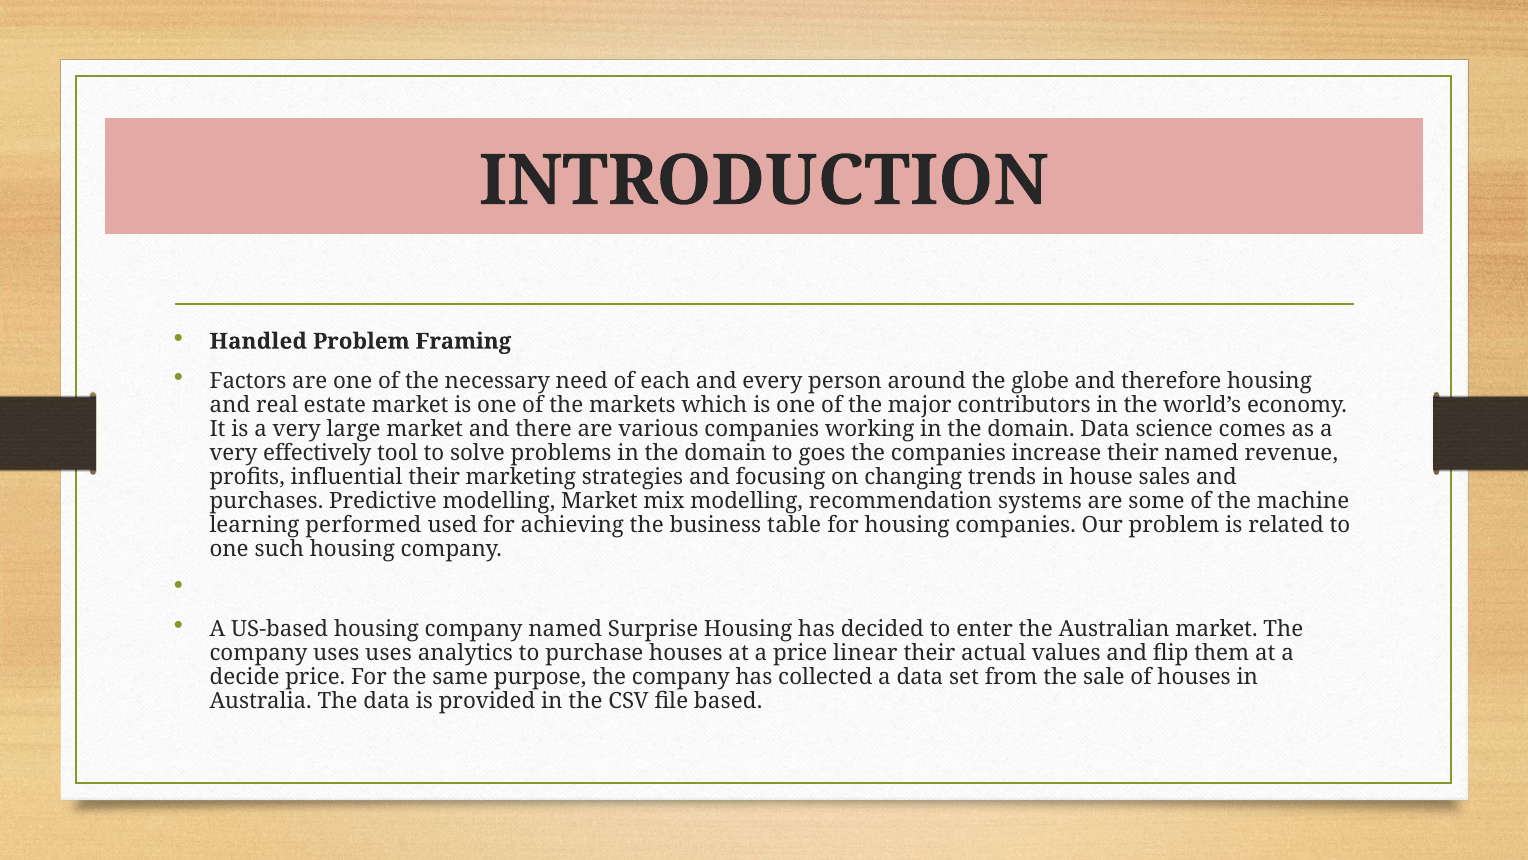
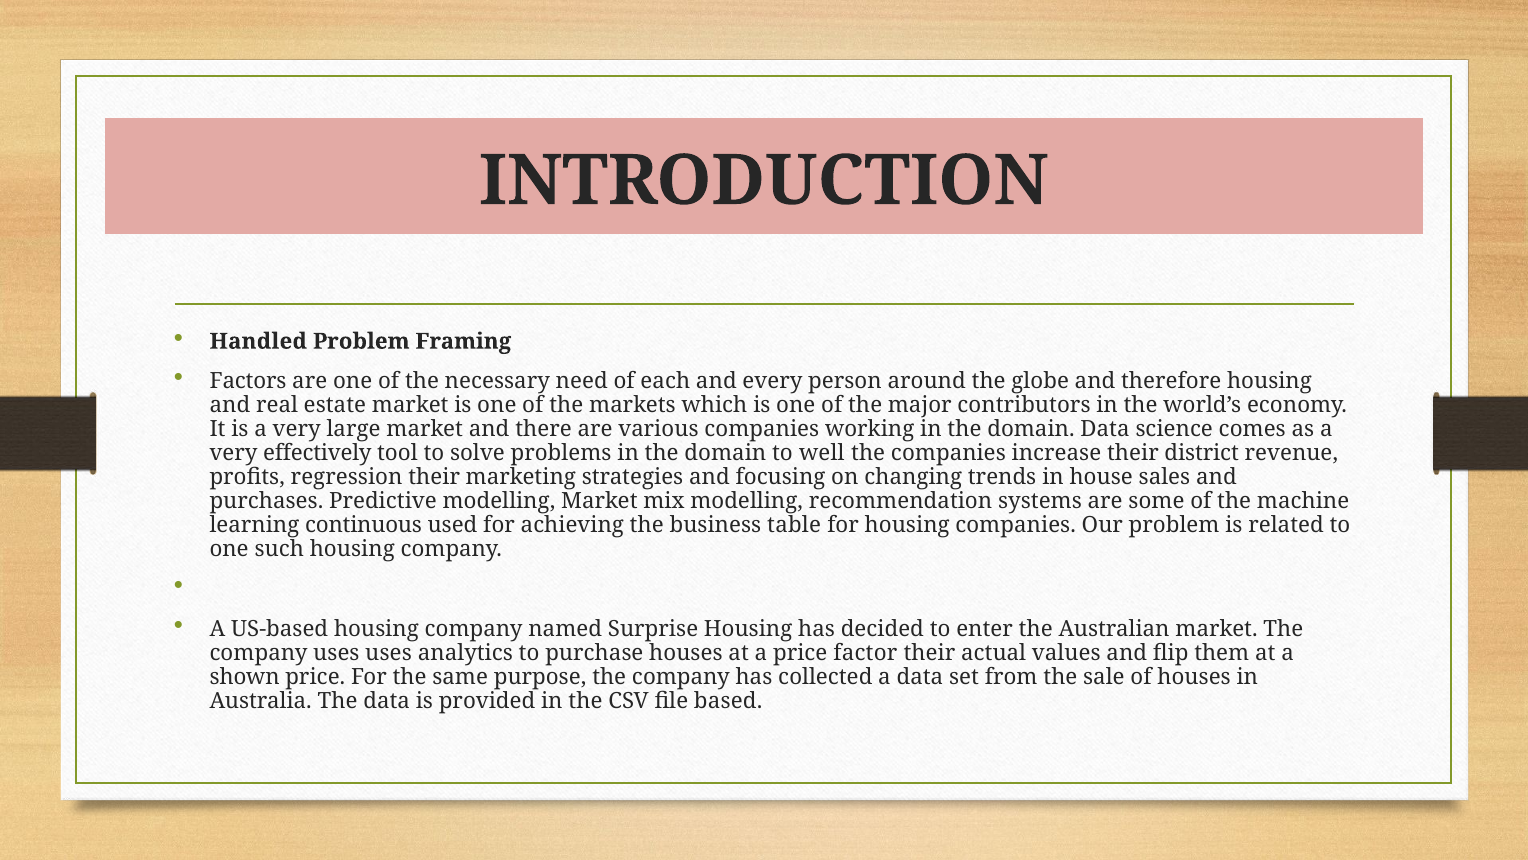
goes: goes -> well
their named: named -> district
influential: influential -> regression
performed: performed -> continuous
linear: linear -> factor
decide: decide -> shown
